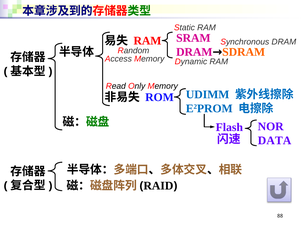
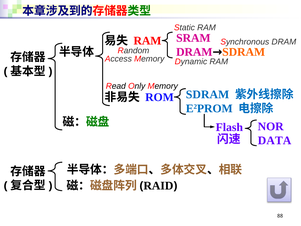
UDIMM: UDIMM -> SDRAM
